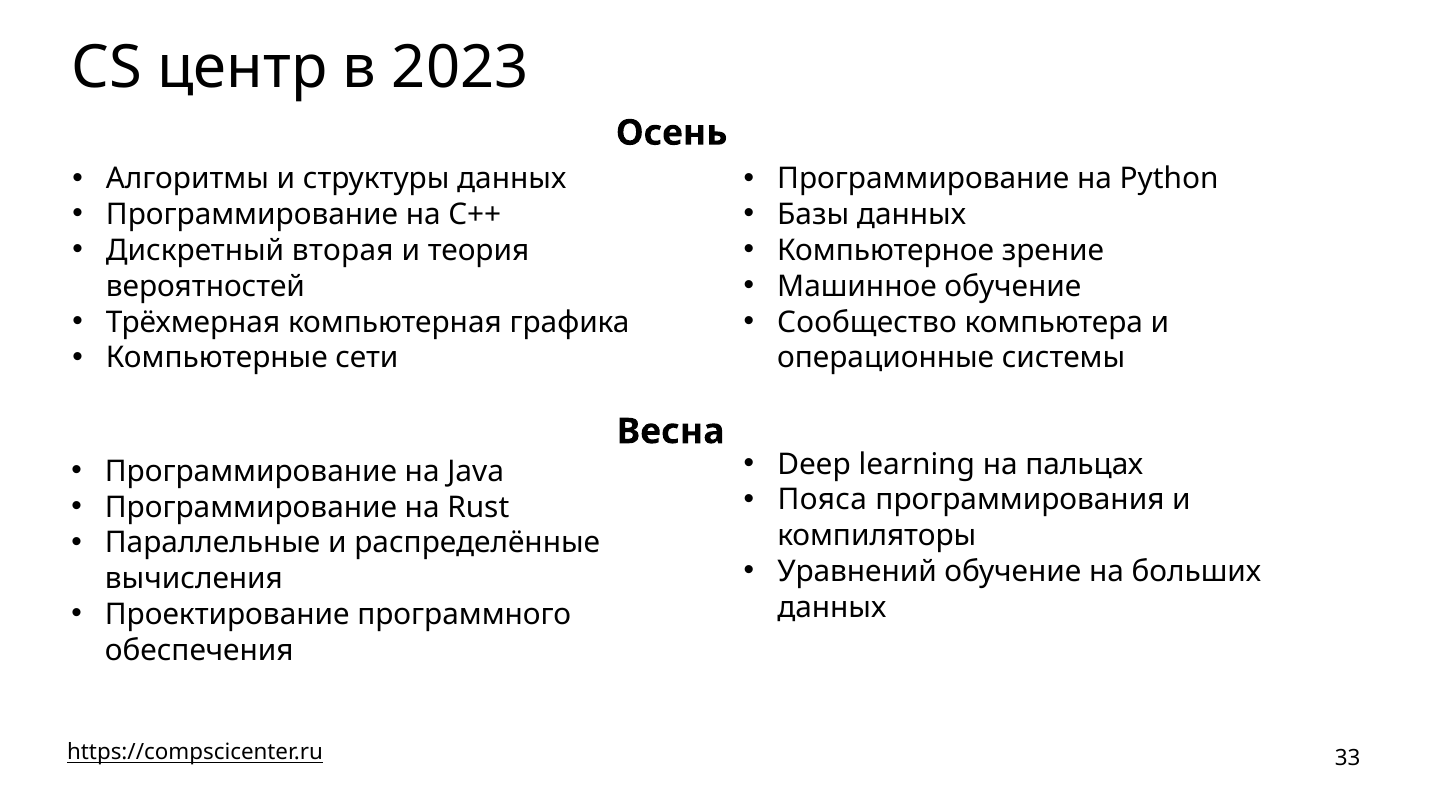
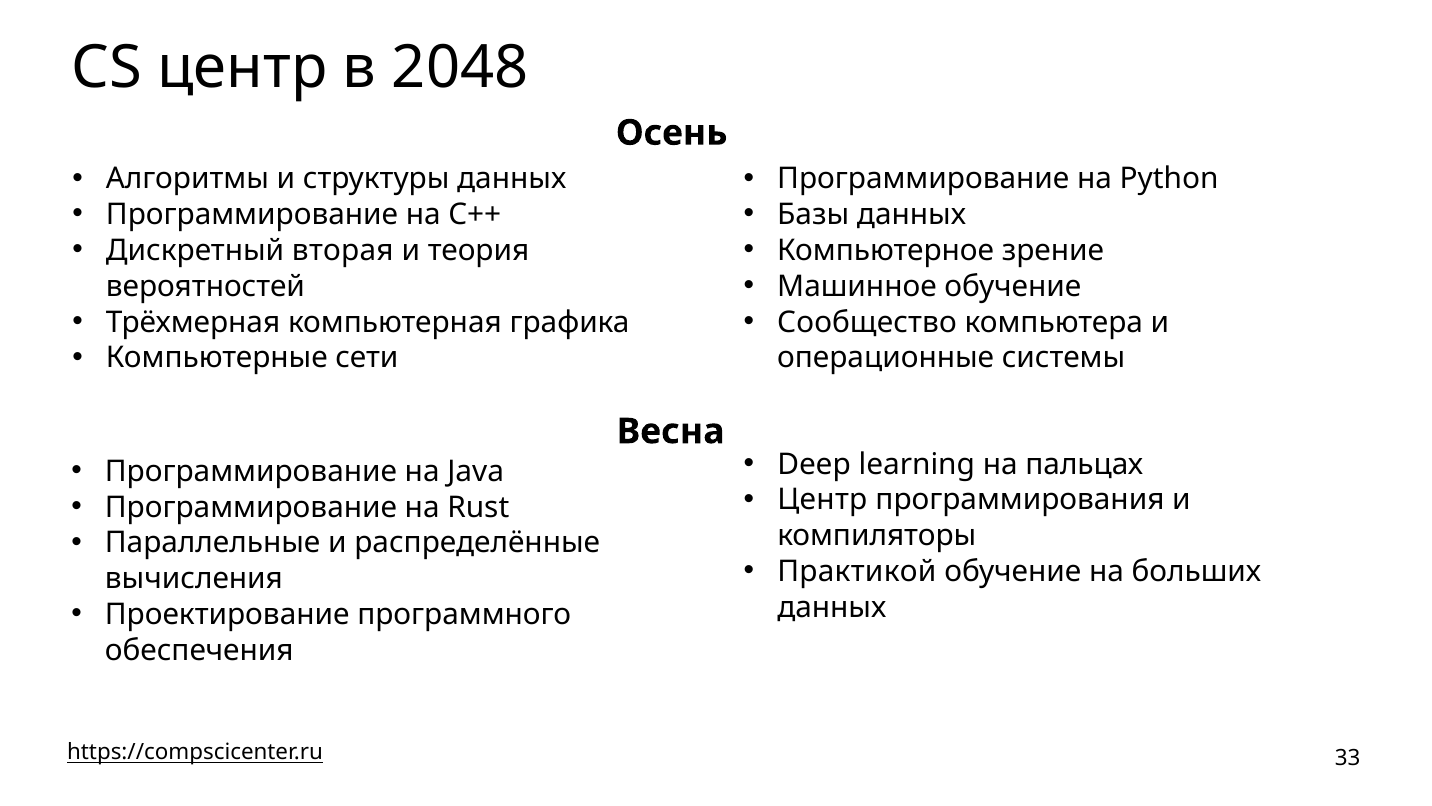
2023: 2023 -> 2048
Пояса at (822, 500): Пояса -> Центр
Уравнений: Уравнений -> Практикой
